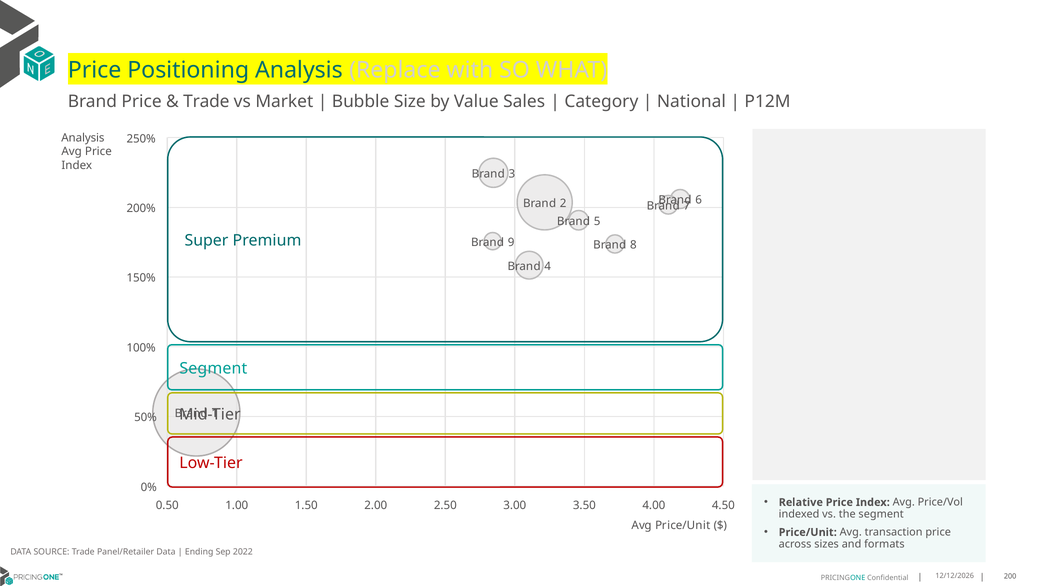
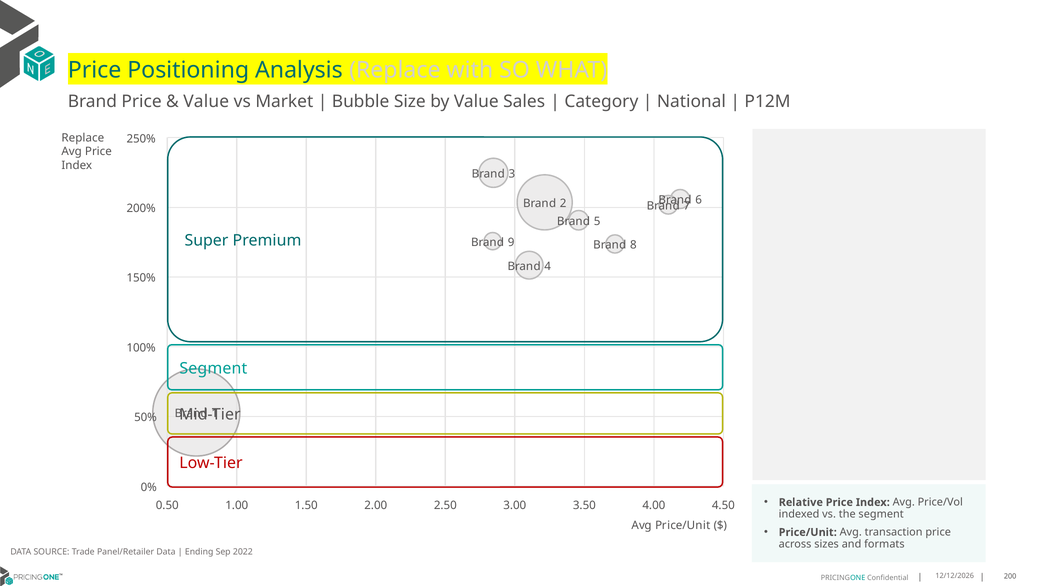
Trade at (206, 102): Trade -> Value
Analysis at (83, 138): Analysis -> Replace
